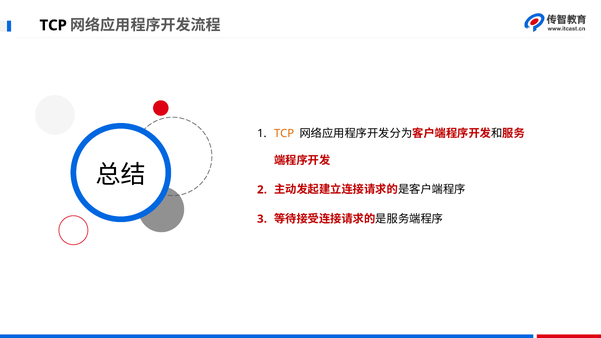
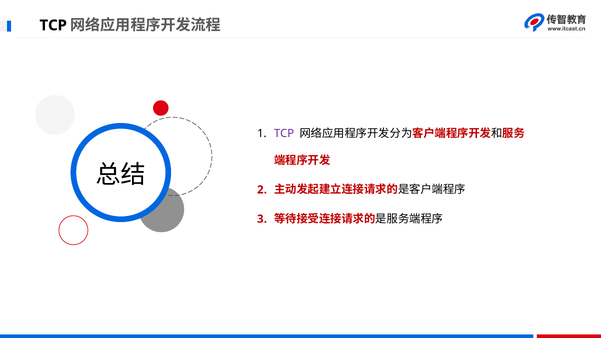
TCP at (284, 133) colour: orange -> purple
